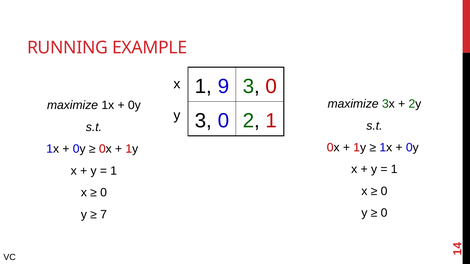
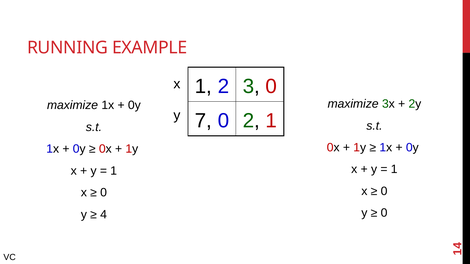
1 9: 9 -> 2
3 at (203, 121): 3 -> 7
7 at (104, 215): 7 -> 4
